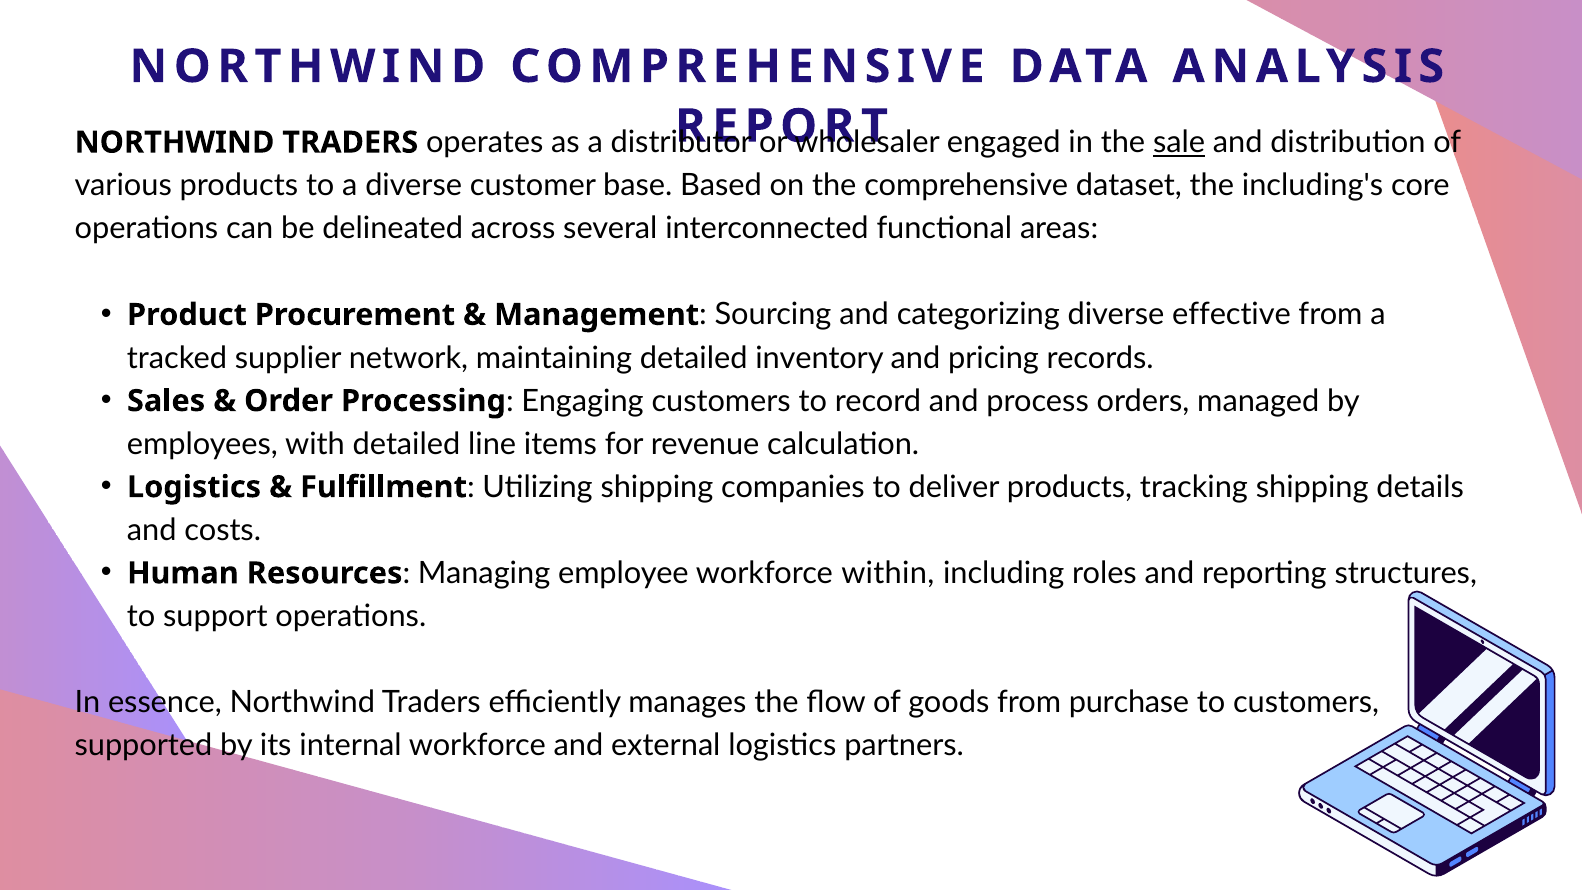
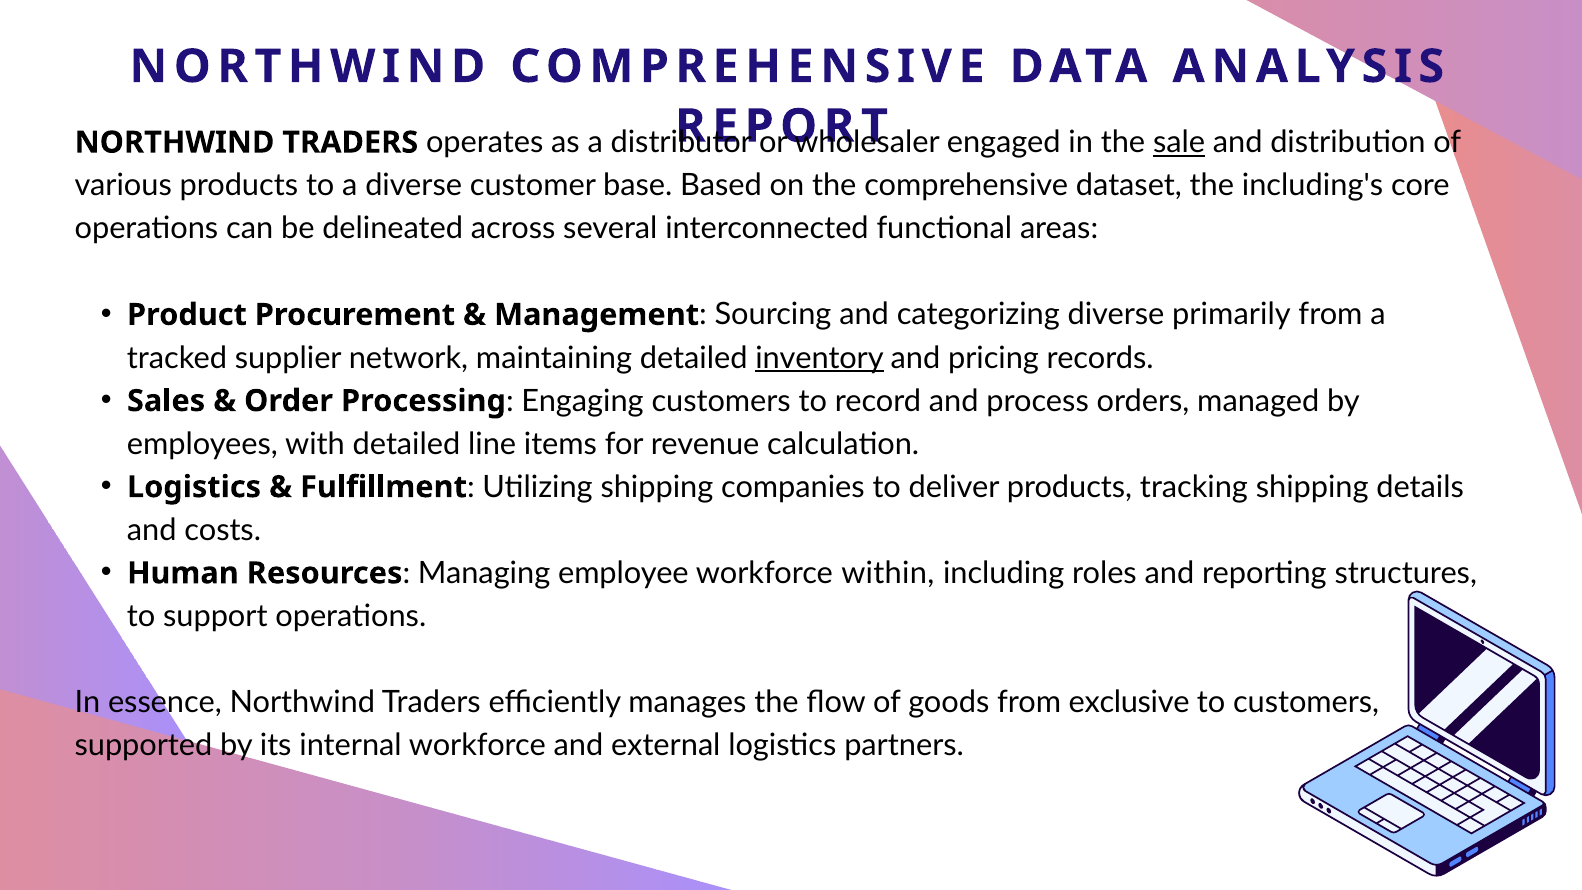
effective: effective -> primarily
inventory underline: none -> present
purchase: purchase -> exclusive
